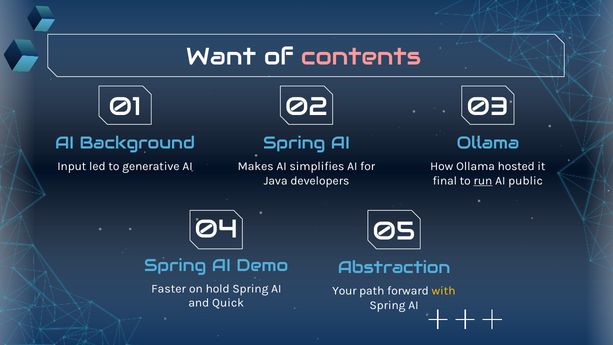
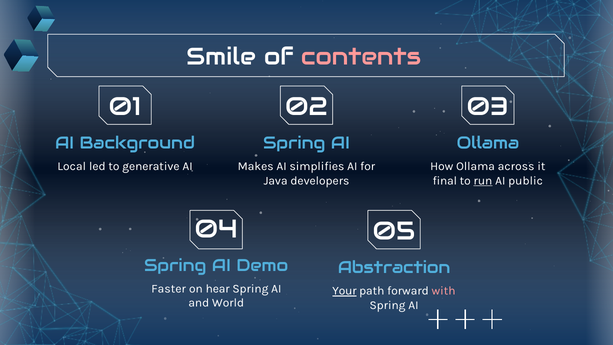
Want: Want -> Smile
Input: Input -> Local
hosted: hosted -> across
hold: hold -> hear
Your underline: none -> present
with colour: yellow -> pink
Quick: Quick -> World
